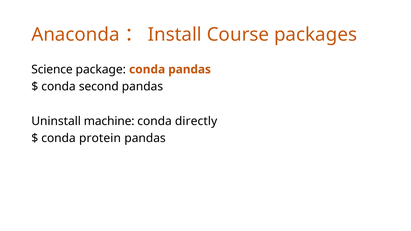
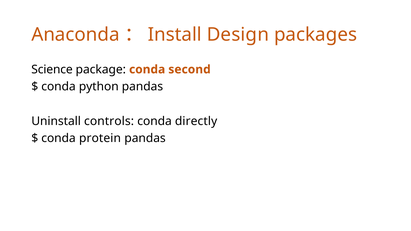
Course: Course -> Design
conda pandas: pandas -> second
second: second -> python
machine: machine -> controls
